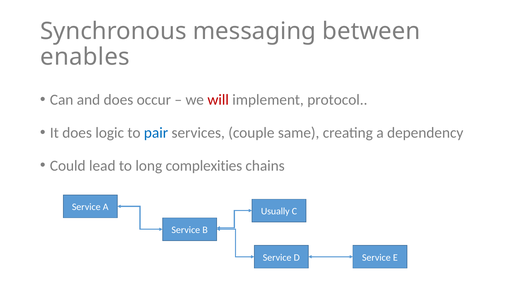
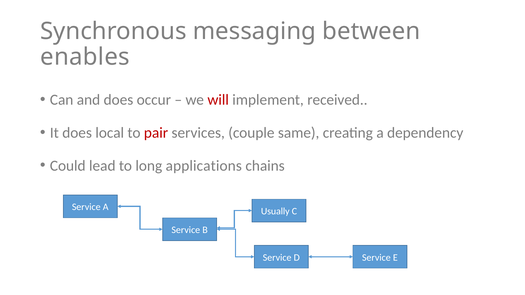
protocol: protocol -> received
logic: logic -> local
pair colour: blue -> red
complexities: complexities -> applications
